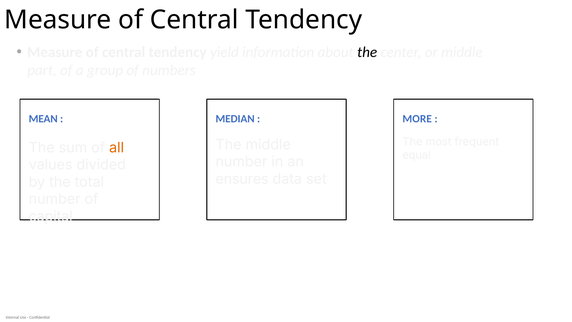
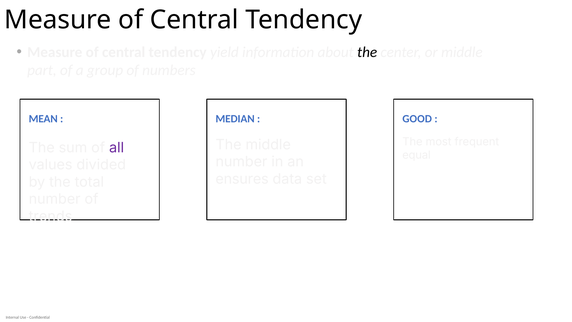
MORE: MORE -> GOOD
all colour: orange -> purple
capital: capital -> trends
